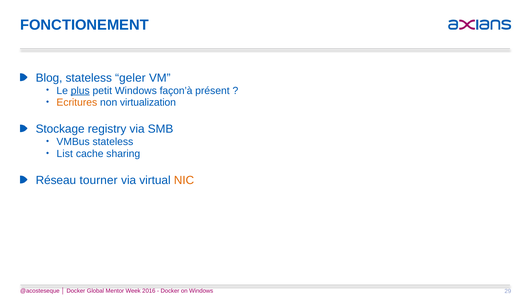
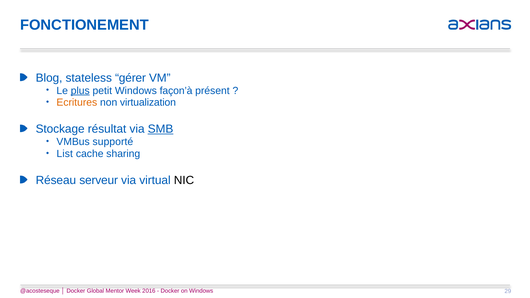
geler: geler -> gérer
registry: registry -> résultat
SMB underline: none -> present
VMBus stateless: stateless -> supporté
tourner: tourner -> serveur
NIC colour: orange -> black
